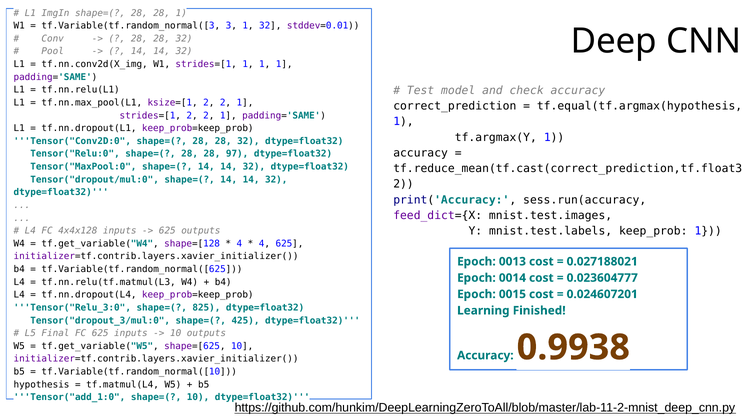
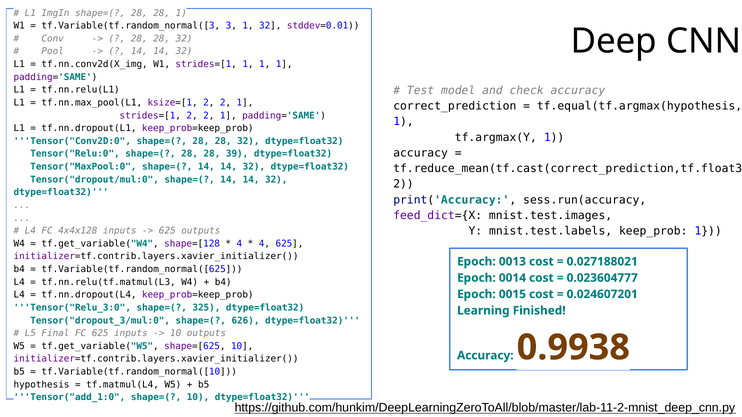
97: 97 -> 39
825: 825 -> 325
425: 425 -> 626
